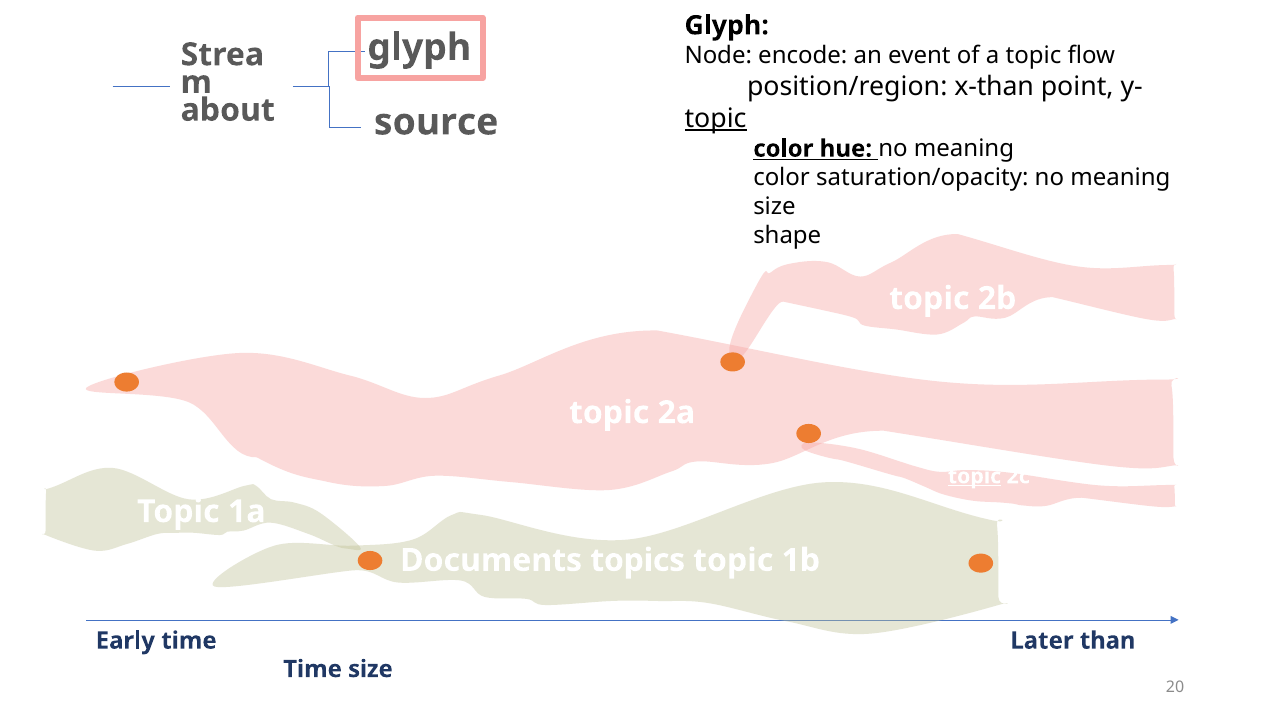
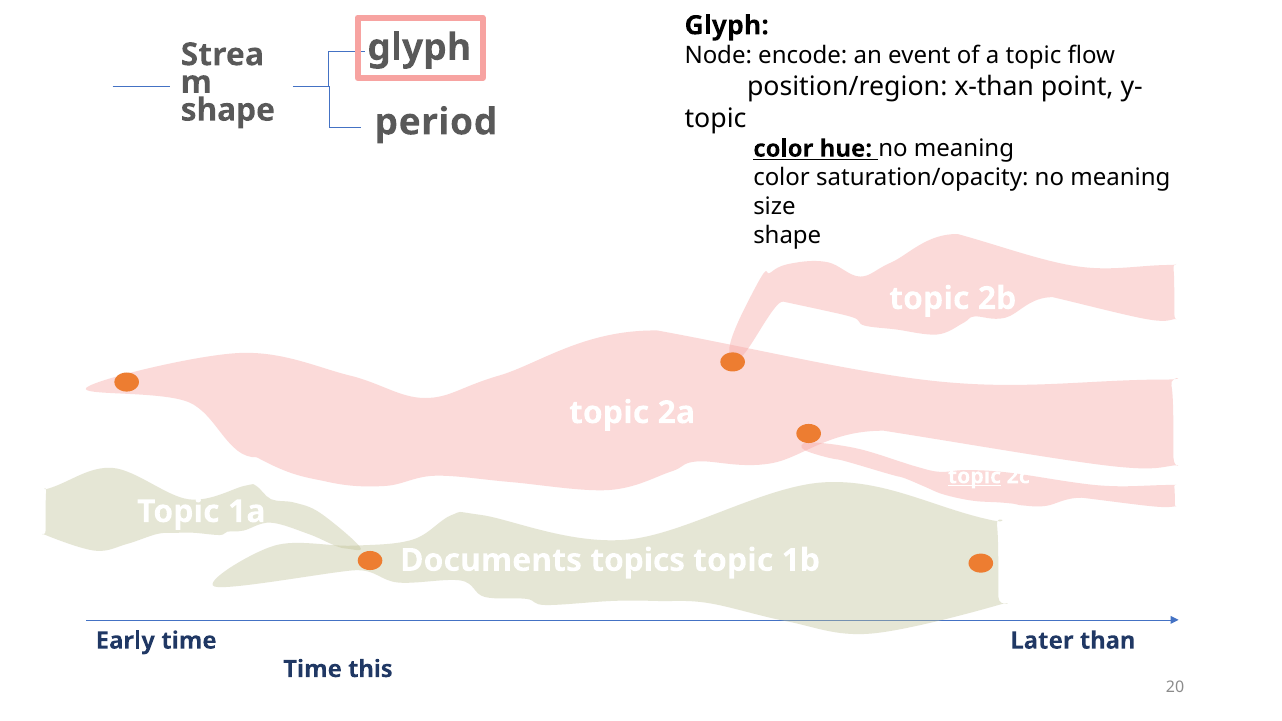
about at (228, 110): about -> shape
topic at (716, 118) underline: present -> none
source: source -> period
Time size: size -> this
